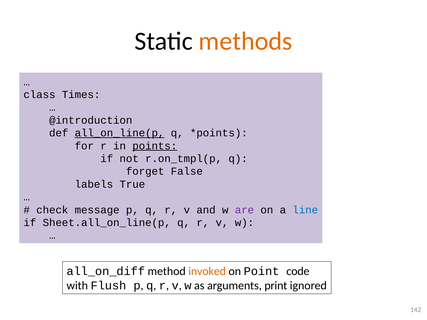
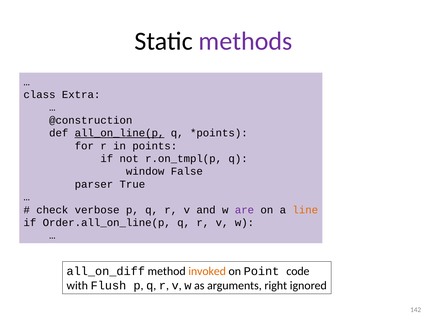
methods colour: orange -> purple
Times: Times -> Extra
@introduction: @introduction -> @construction
points underline: present -> none
forget: forget -> window
labels: labels -> parser
message: message -> verbose
line colour: blue -> orange
Sheet.all_on_line(p: Sheet.all_on_line(p -> Order.all_on_line(p
print: print -> right
